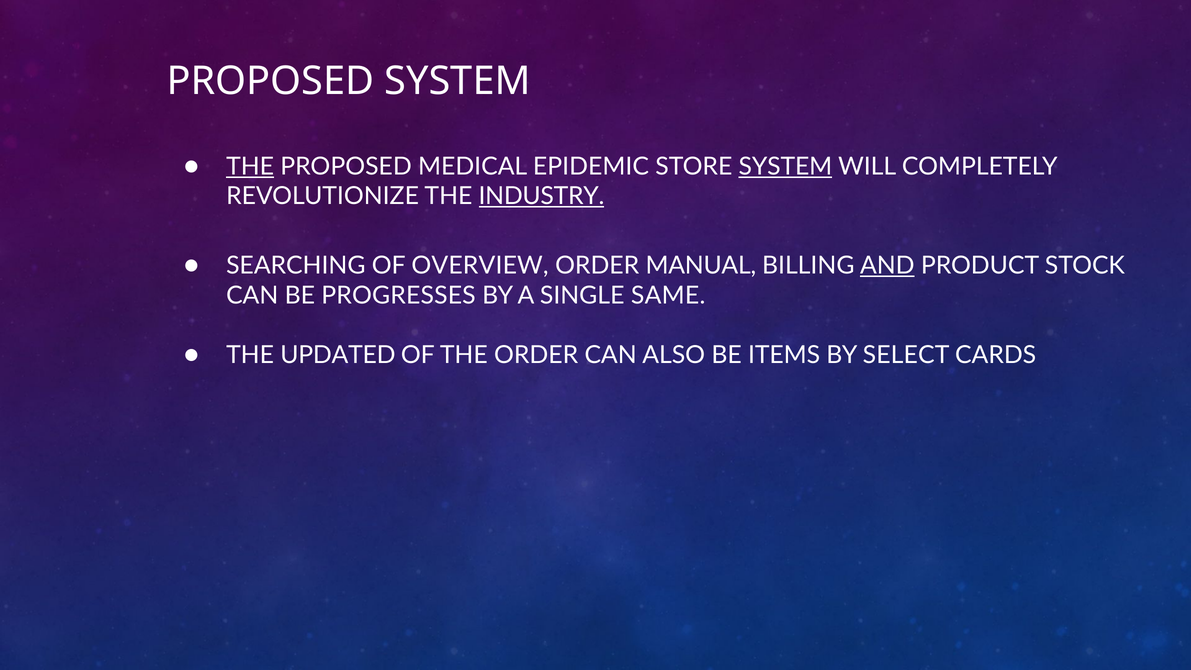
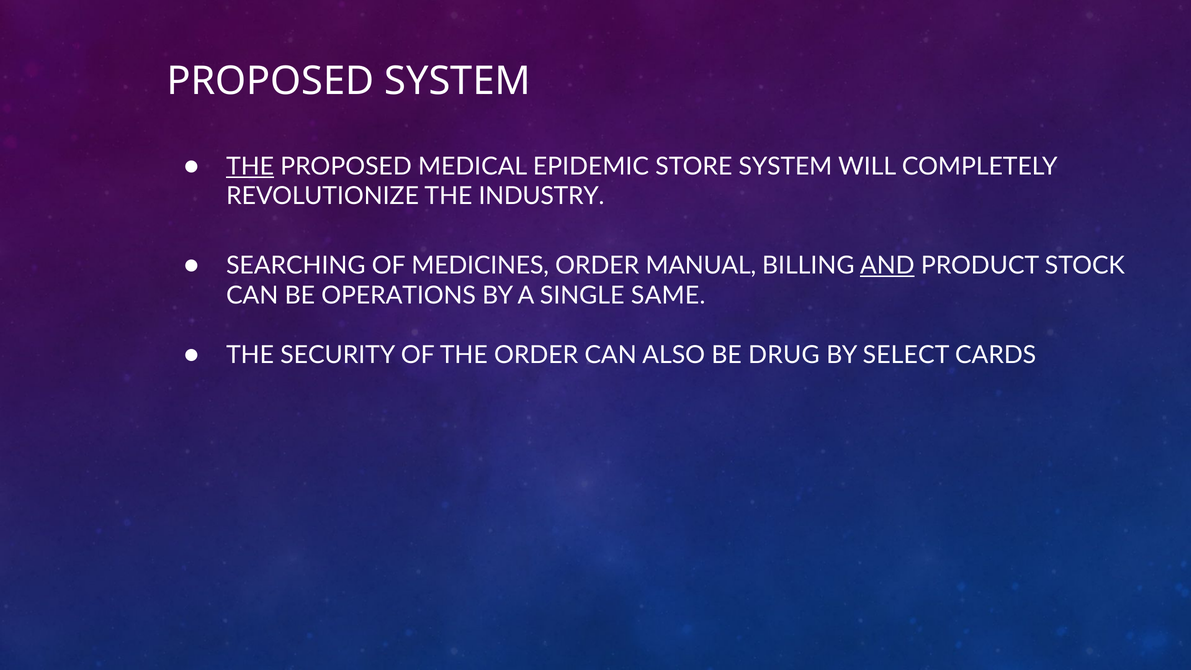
SYSTEM at (785, 166) underline: present -> none
INDUSTRY underline: present -> none
OVERVIEW: OVERVIEW -> MEDICINES
PROGRESSES: PROGRESSES -> OPERATIONS
UPDATED: UPDATED -> SECURITY
ITEMS: ITEMS -> DRUG
